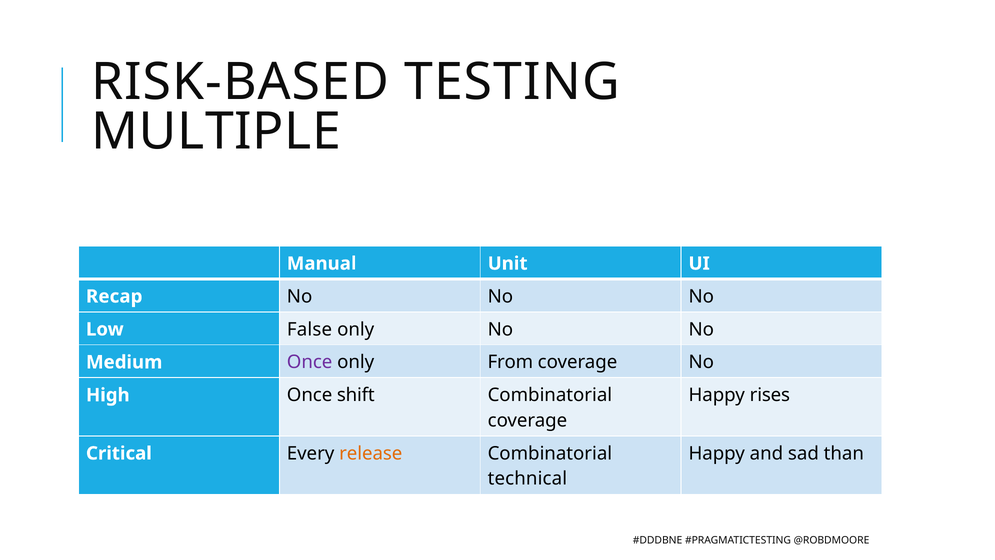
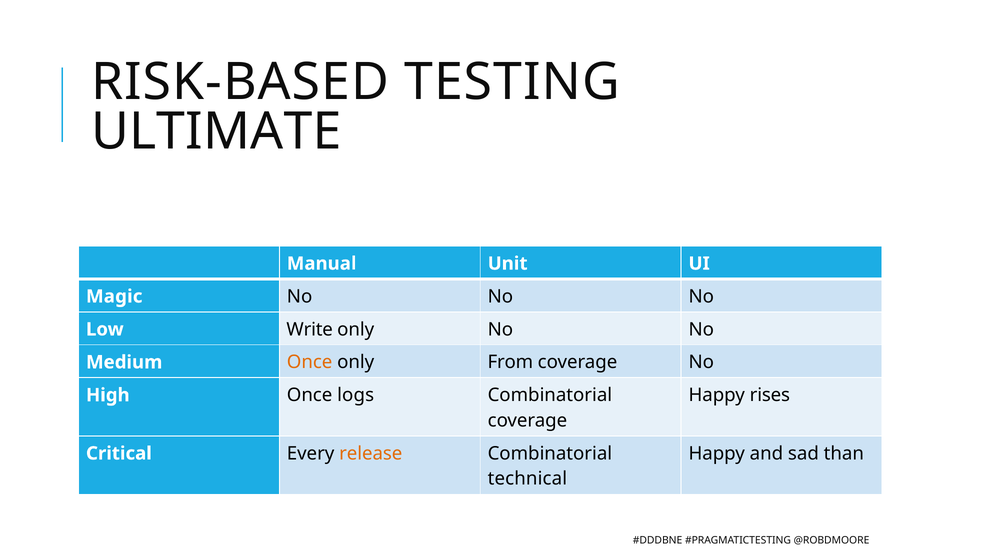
MULTIPLE: MULTIPLE -> ULTIMATE
Recap: Recap -> Magic
False: False -> Write
Once at (310, 362) colour: purple -> orange
shift: shift -> logs
